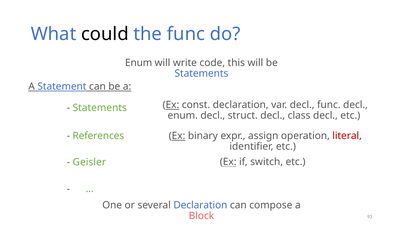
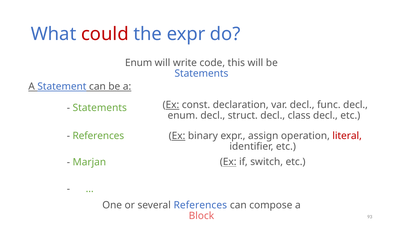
could colour: black -> red
the func: func -> expr
Geisler: Geisler -> Marjan
several Declaration: Declaration -> References
